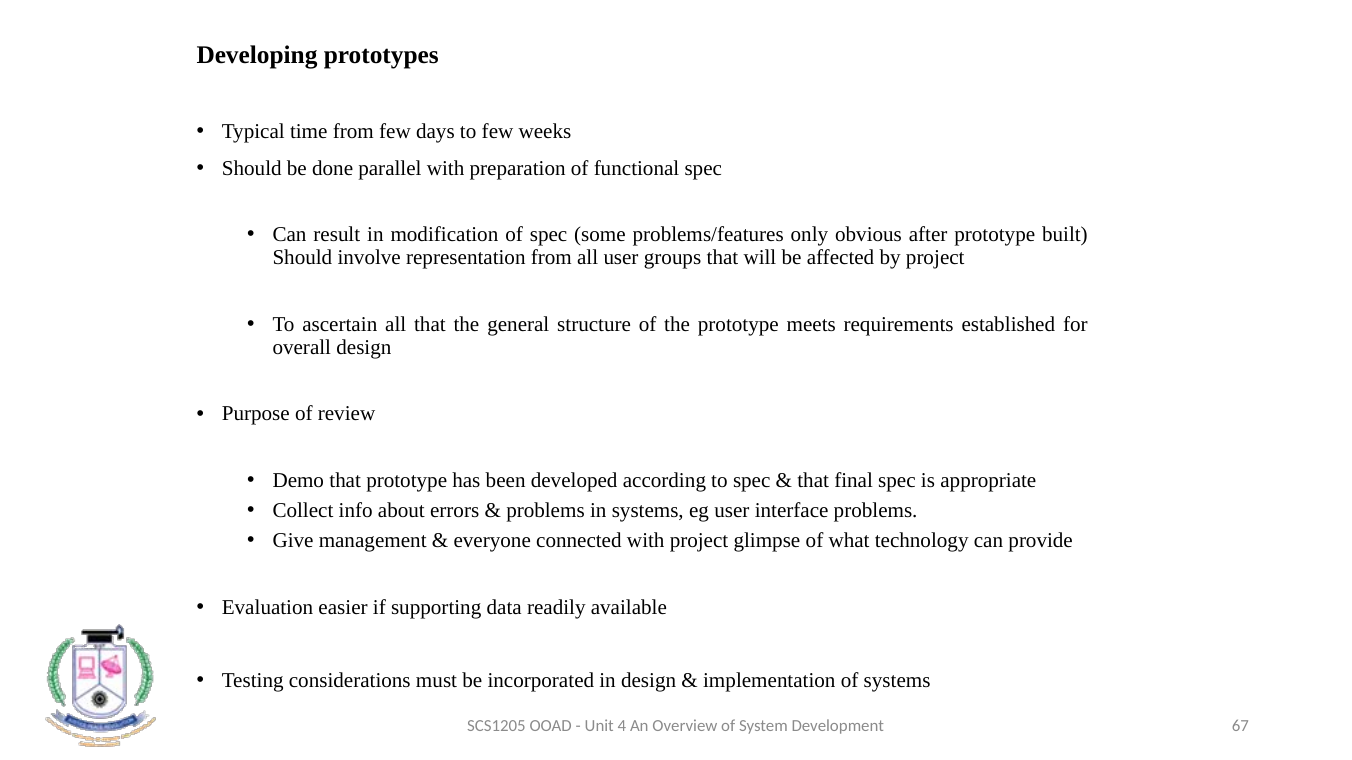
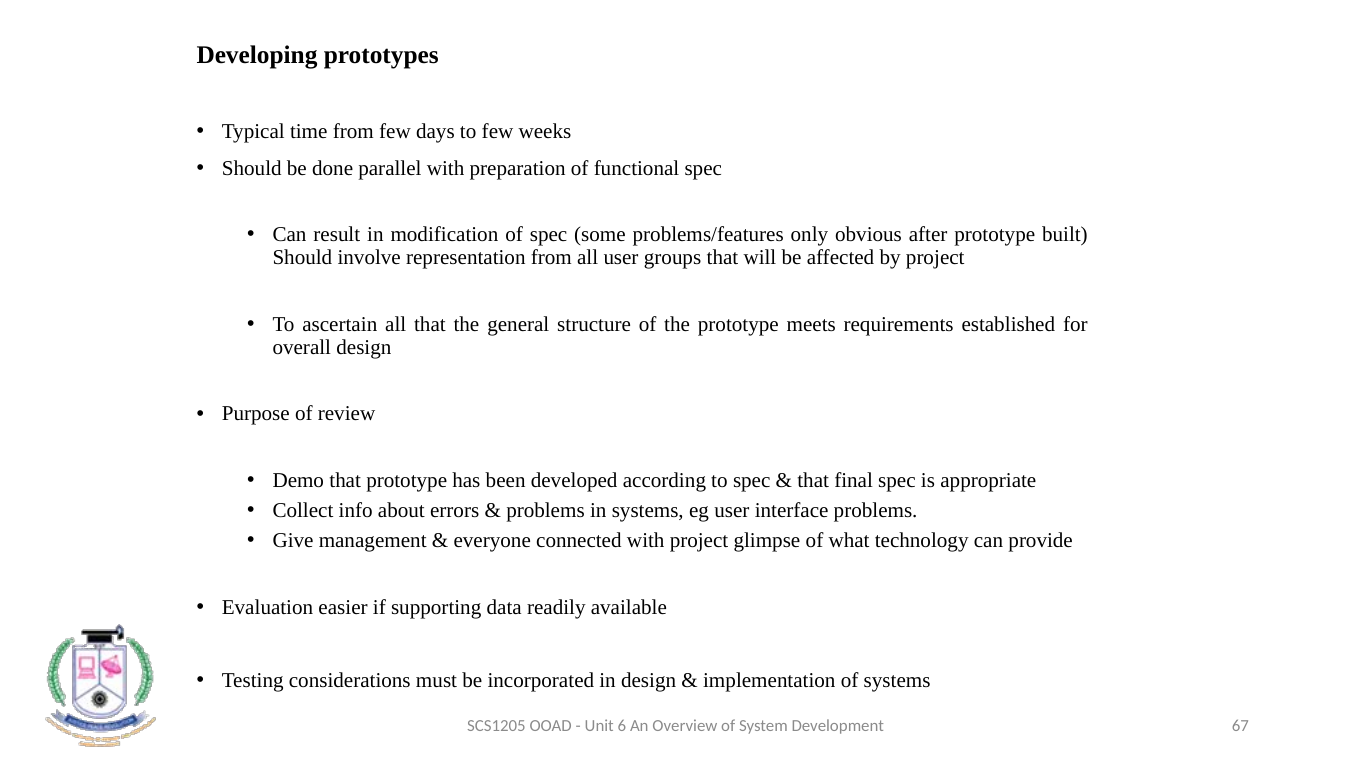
4: 4 -> 6
